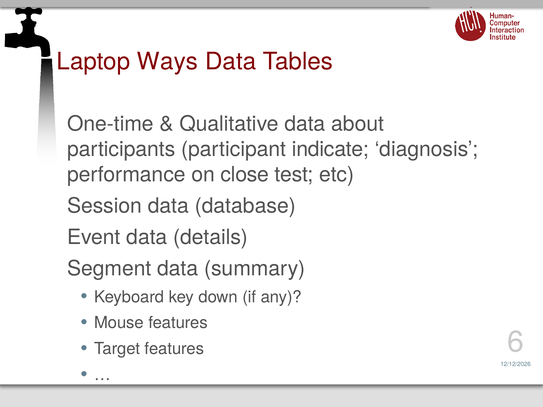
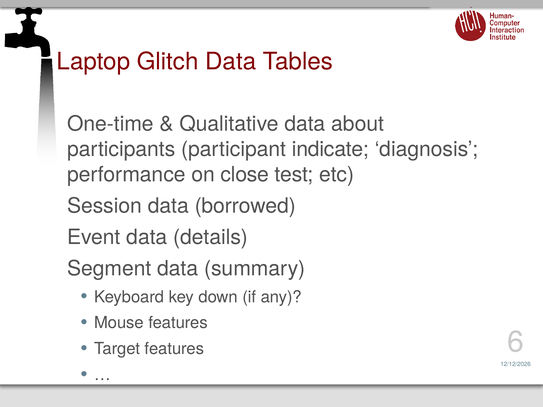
Ways: Ways -> Glitch
database: database -> borrowed
